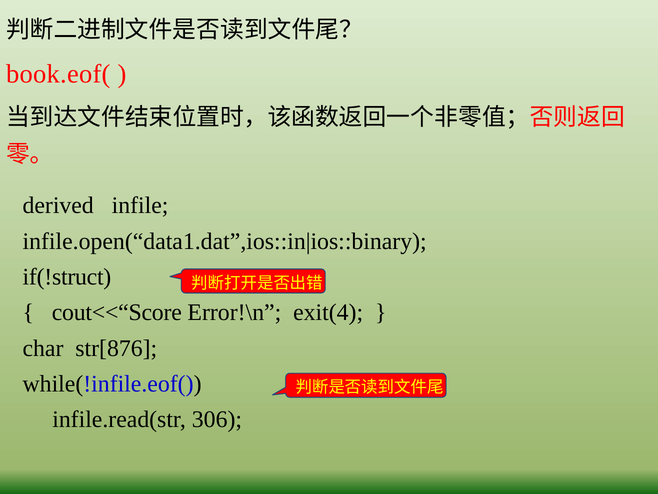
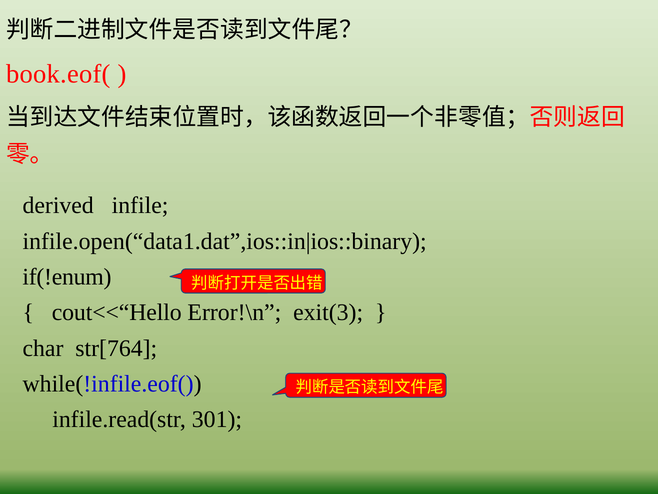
if(!struct: if(!struct -> if(!enum
cout<<“Score: cout<<“Score -> cout<<“Hello
exit(4: exit(4 -> exit(3
str[876: str[876 -> str[764
306: 306 -> 301
